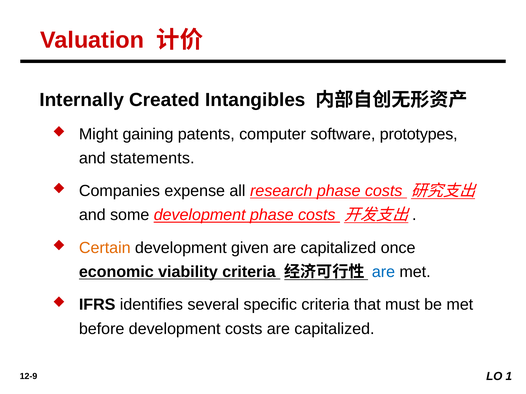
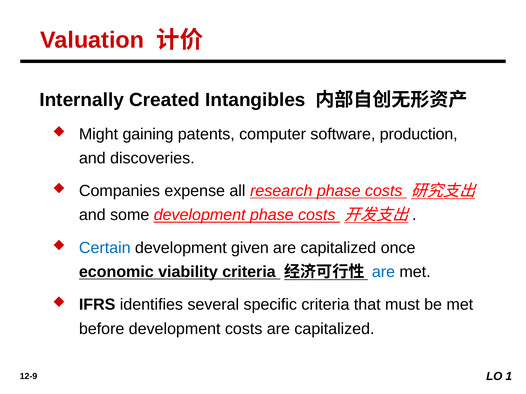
prototypes: prototypes -> production
statements: statements -> discoveries
Certain colour: orange -> blue
